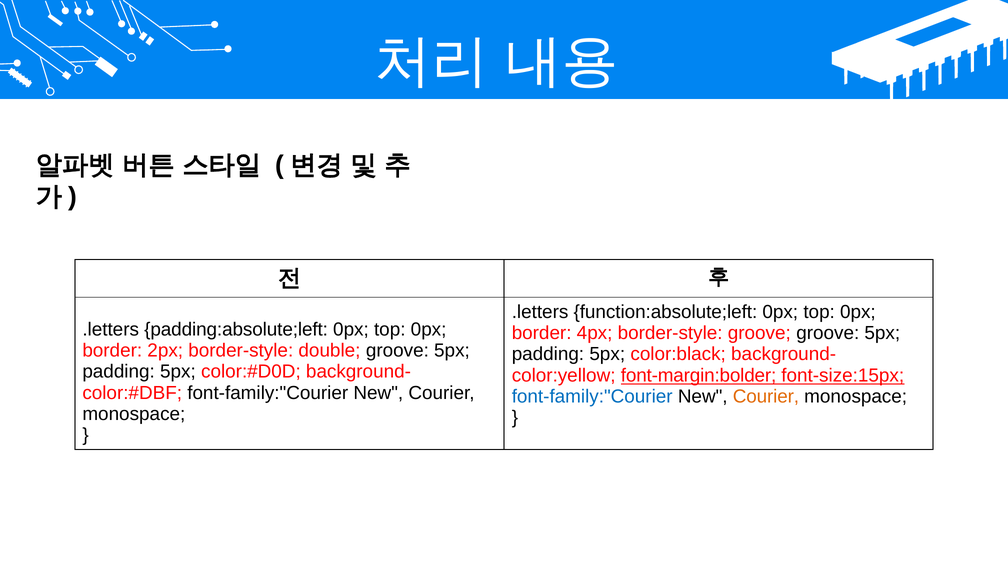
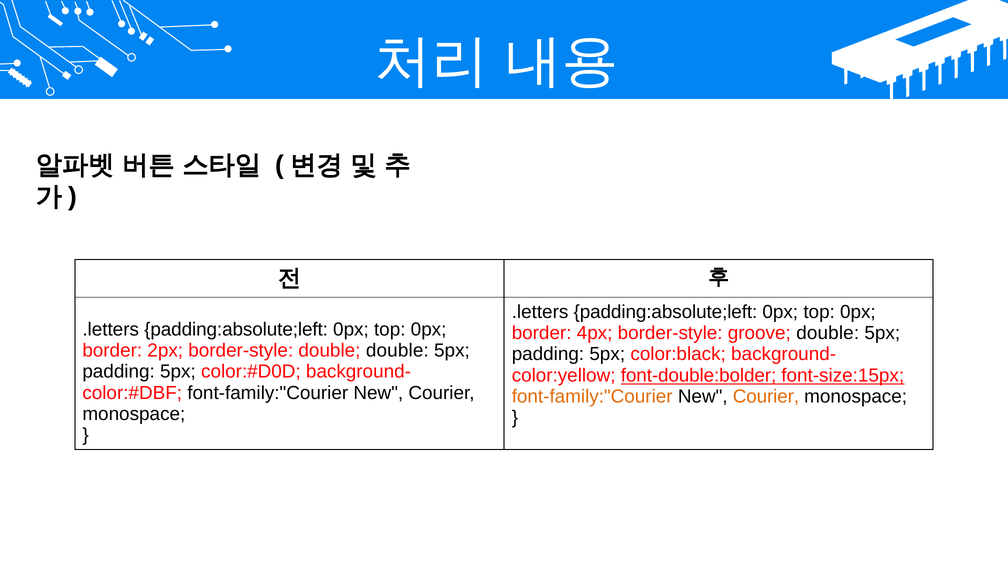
function:absolute;left at (665, 312): function:absolute;left -> padding:absolute;left
groove groove: groove -> double
double groove: groove -> double
font-margin:bolder: font-margin:bolder -> font-double:bolder
font-family:"Courier at (592, 397) colour: blue -> orange
